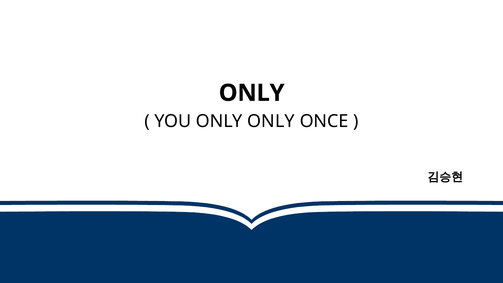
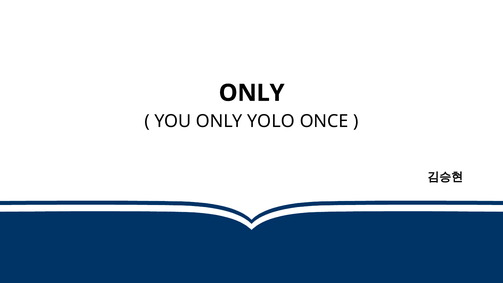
ONLY ONLY: ONLY -> YOLO
